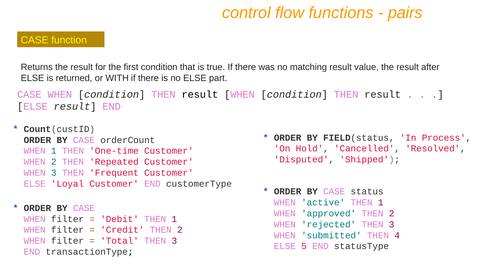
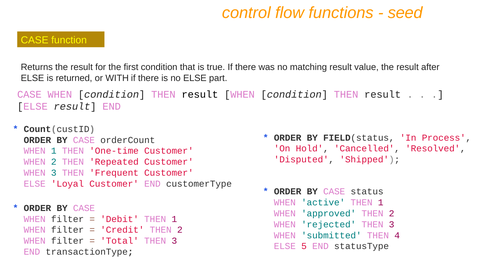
pairs: pairs -> seed
